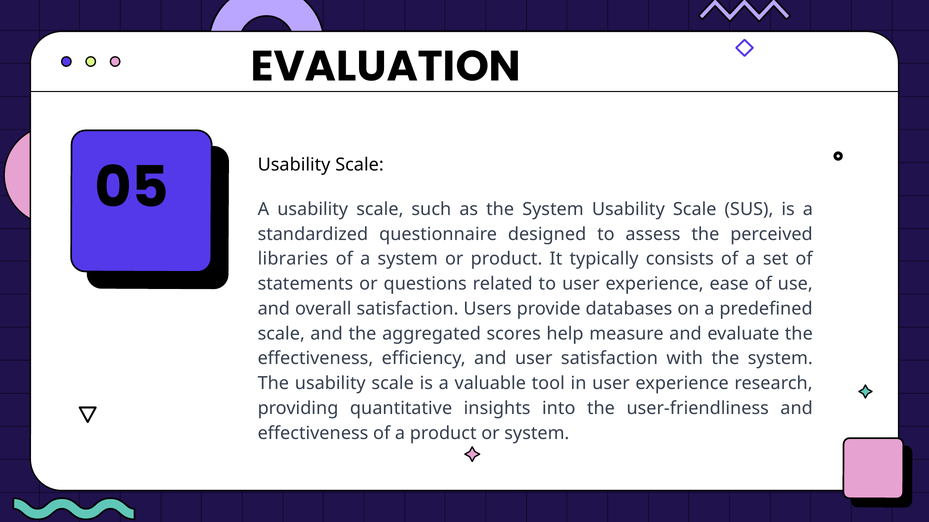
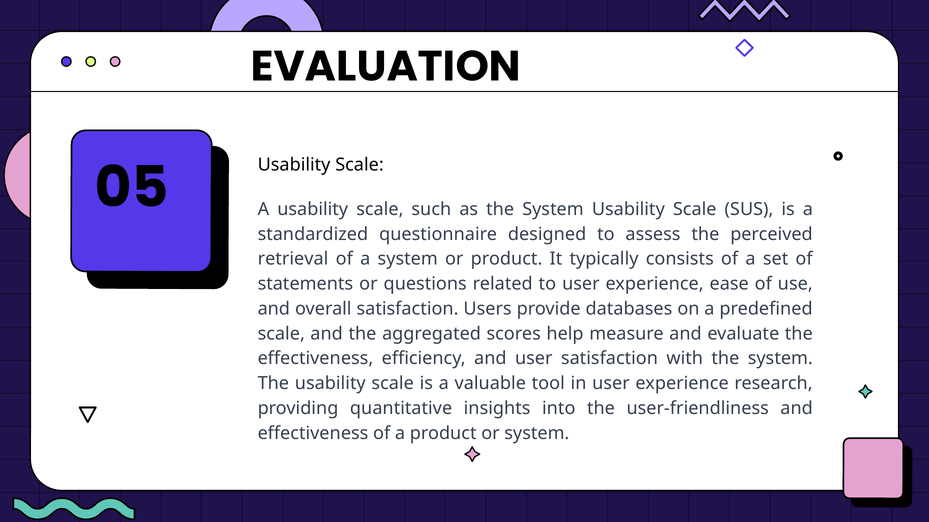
libraries: libraries -> retrieval
